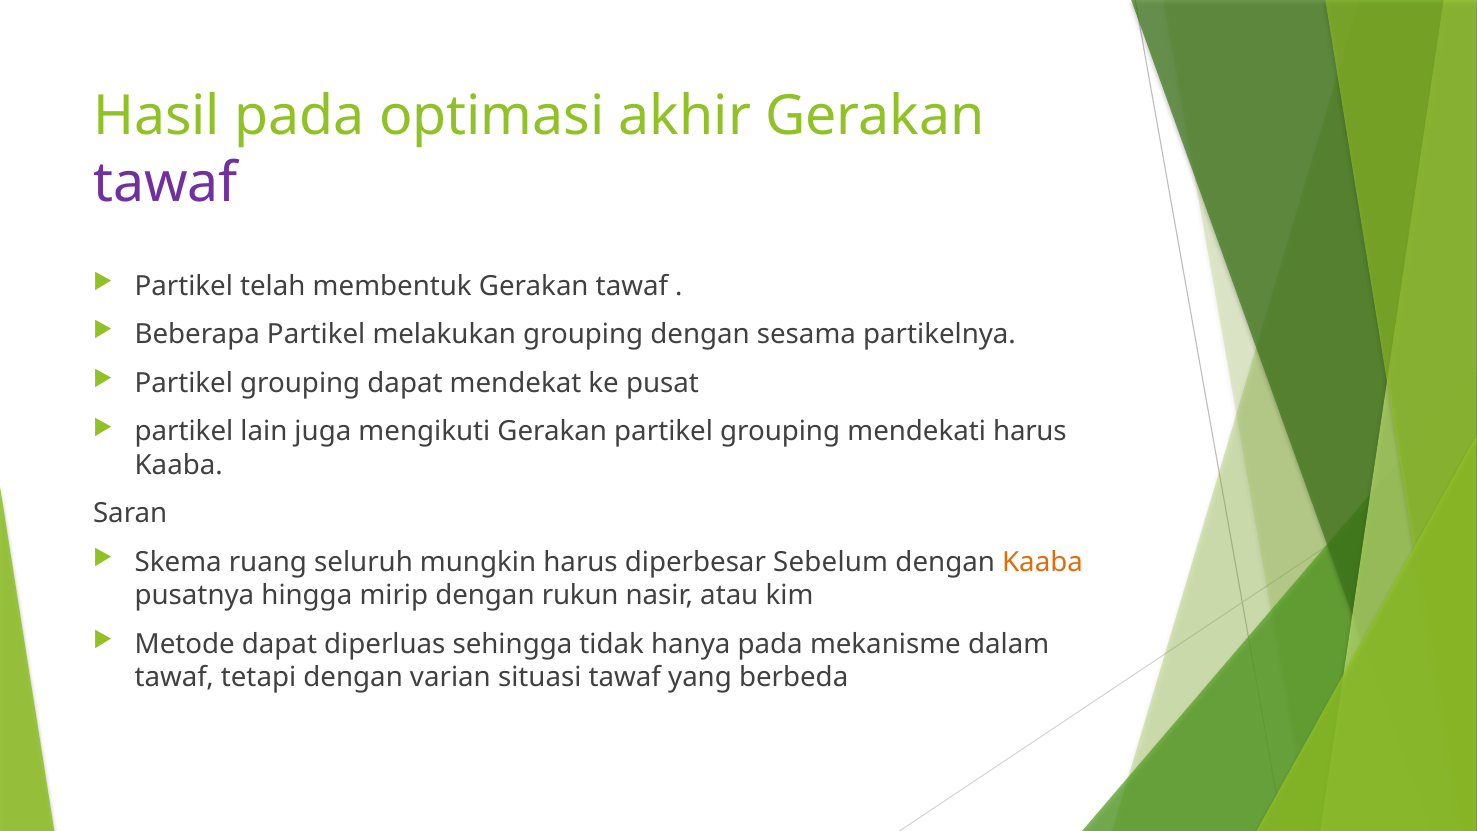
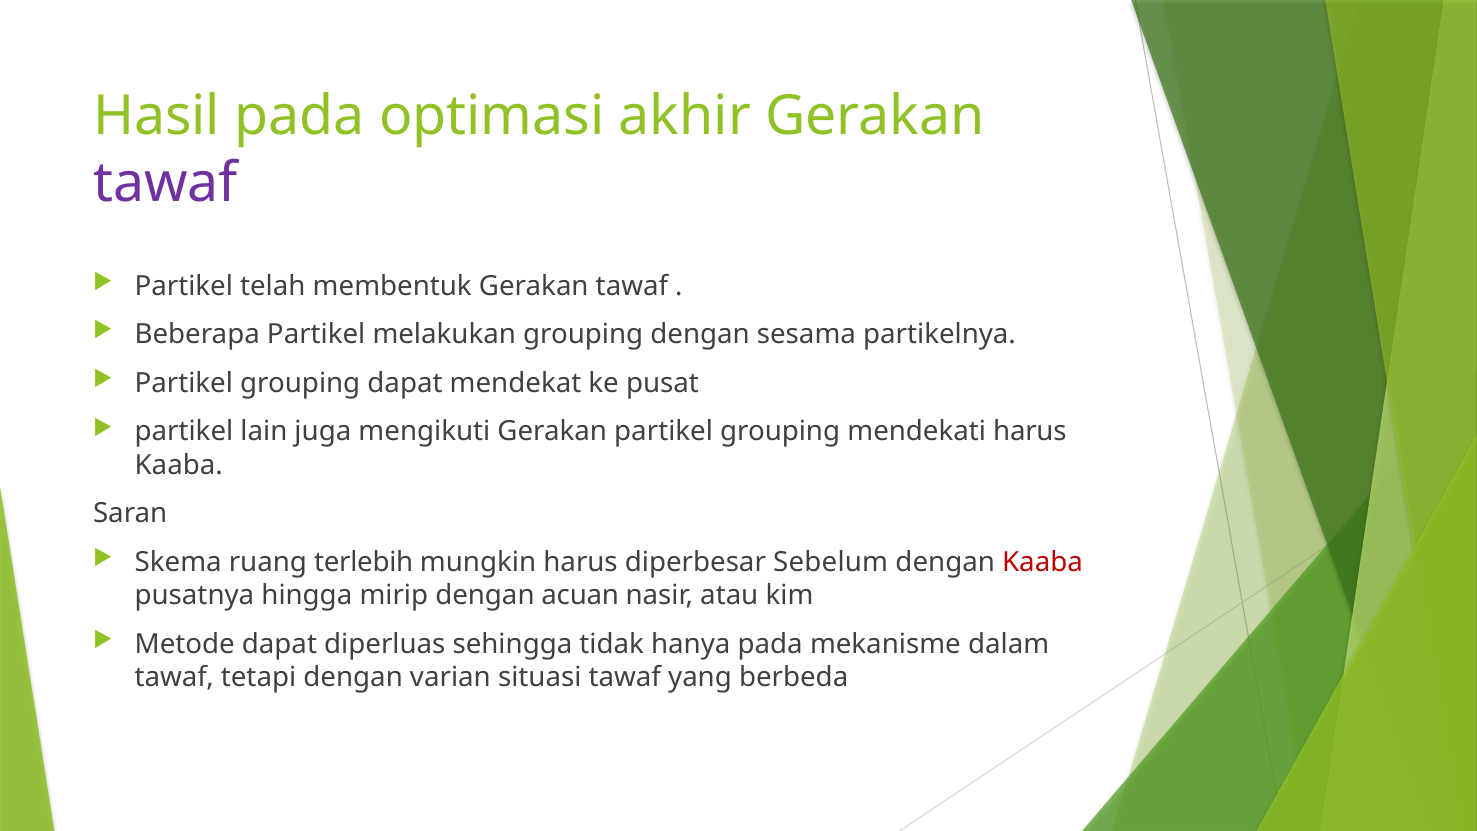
seluruh: seluruh -> terlebih
Kaaba at (1042, 562) colour: orange -> red
rukun: rukun -> acuan
